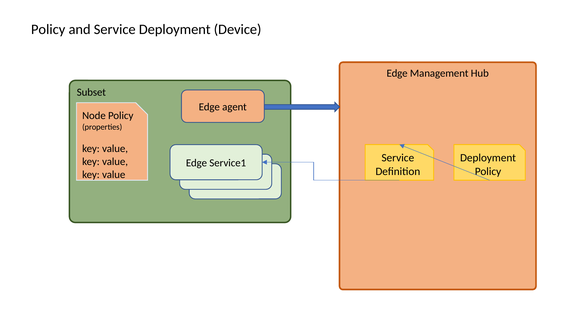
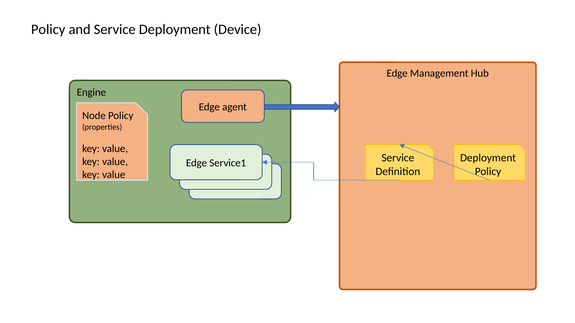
Subset: Subset -> Engine
